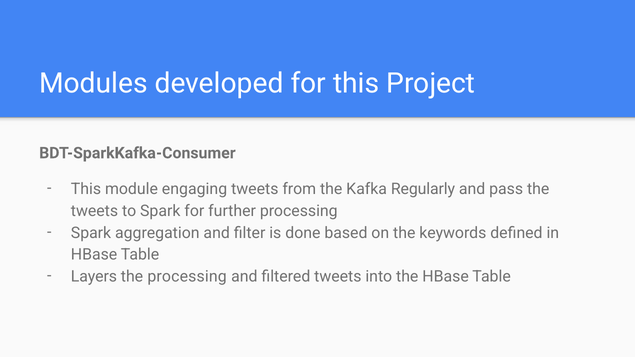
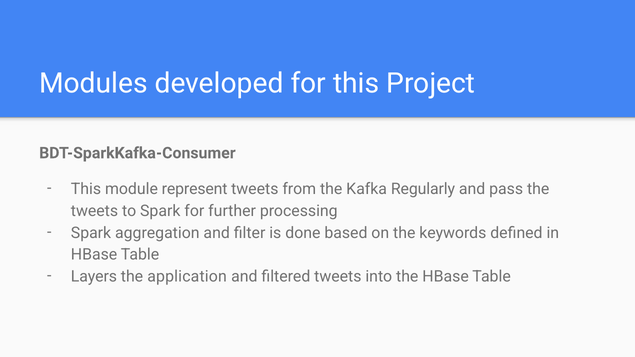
engaging: engaging -> represent
the processing: processing -> application
